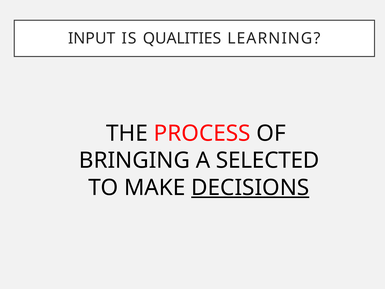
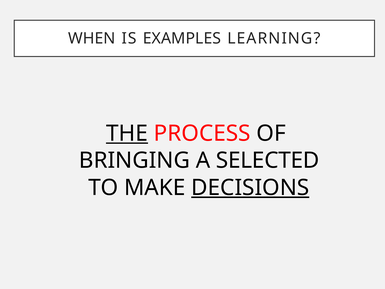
INPUT: INPUT -> WHEN
QUALITIES: QUALITIES -> EXAMPLES
THE underline: none -> present
